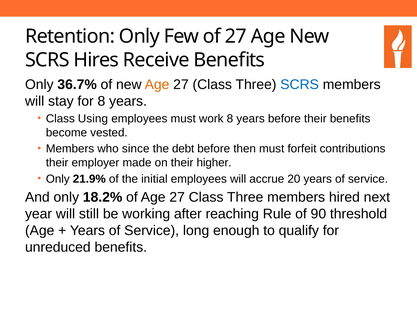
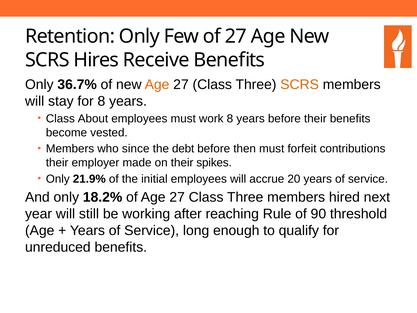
SCRS at (300, 84) colour: blue -> orange
Using: Using -> About
higher: higher -> spikes
